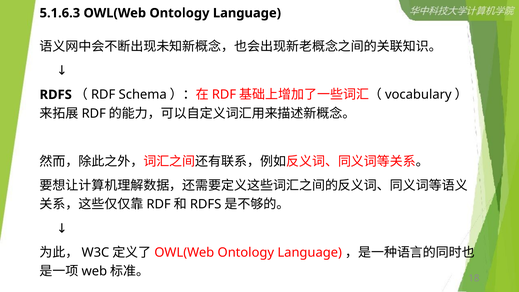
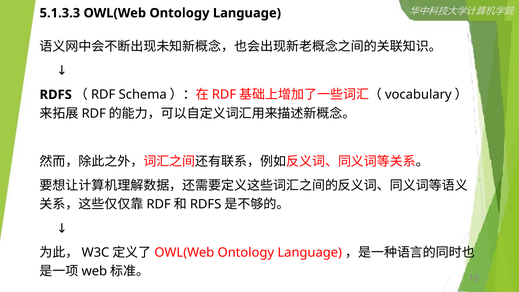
5.1.6.3: 5.1.6.3 -> 5.1.3.3
